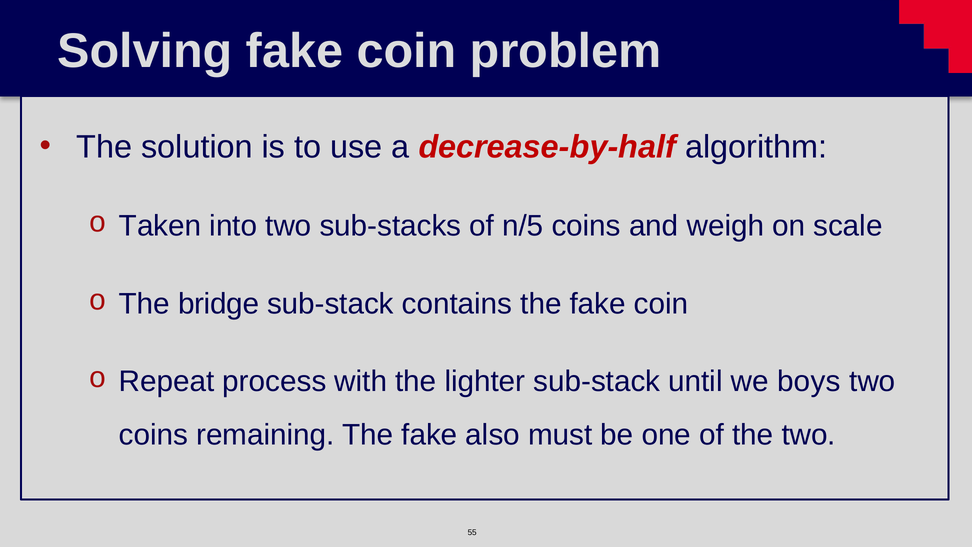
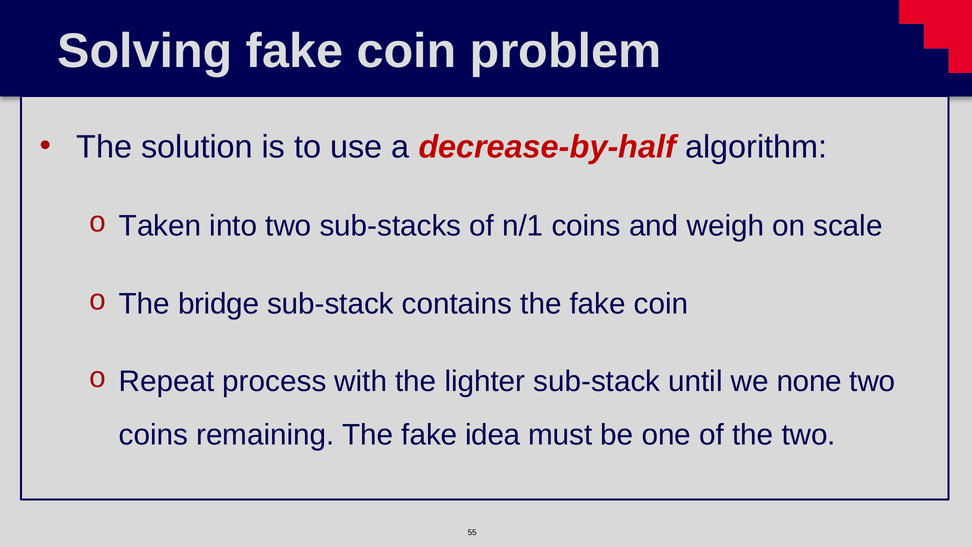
n/5: n/5 -> n/1
boys: boys -> none
also: also -> idea
